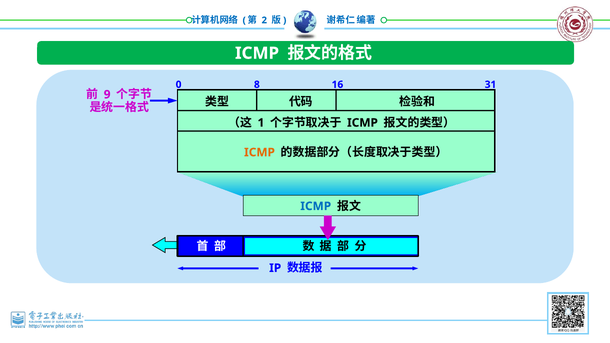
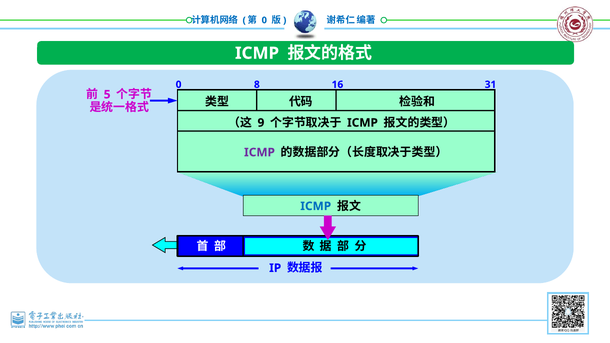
2 at (264, 20): 2 -> 0
9: 9 -> 5
1: 1 -> 9
ICMP at (260, 152) colour: orange -> purple
